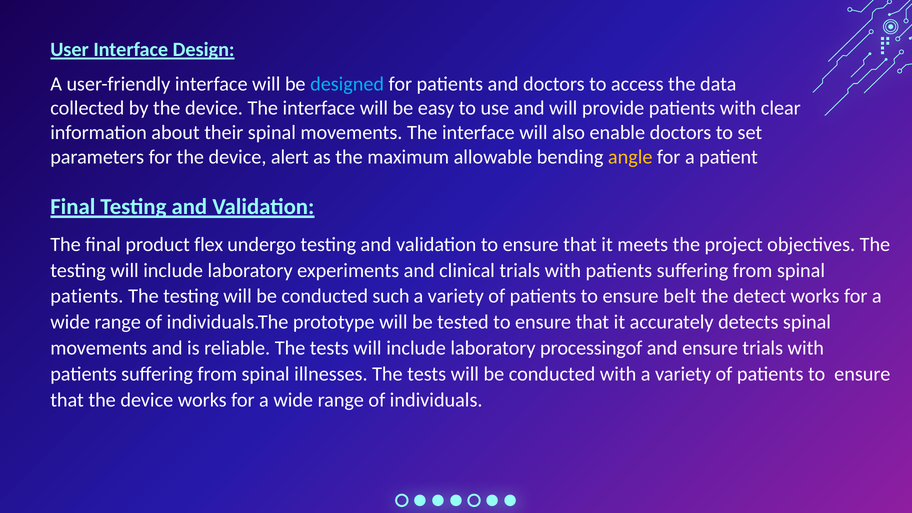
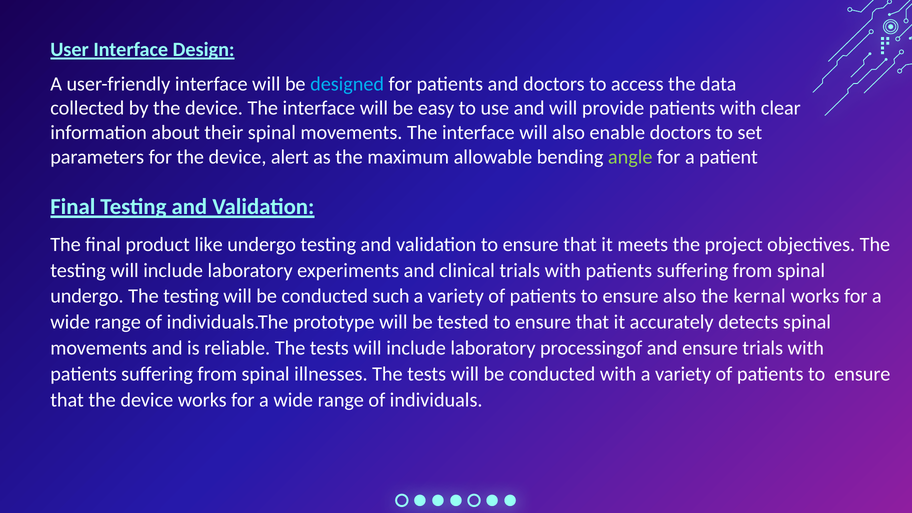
angle colour: yellow -> light green
flex: flex -> like
patients at (87, 296): patients -> undergo
ensure belt: belt -> also
detect: detect -> kernal
